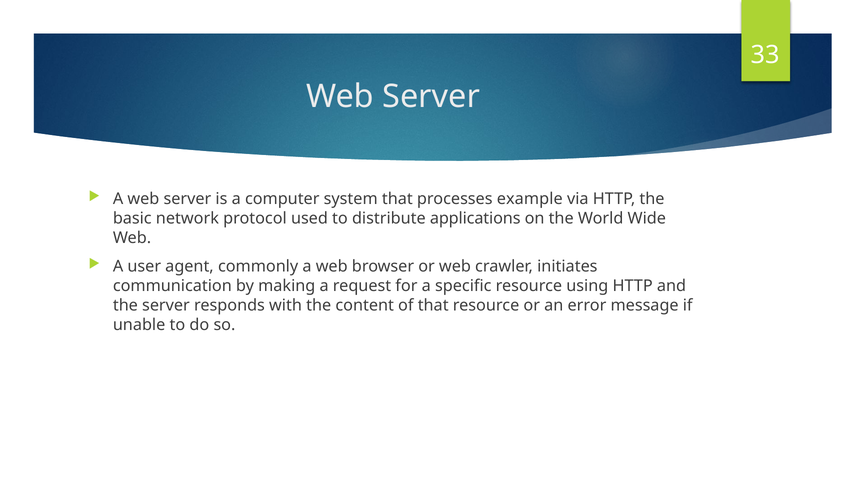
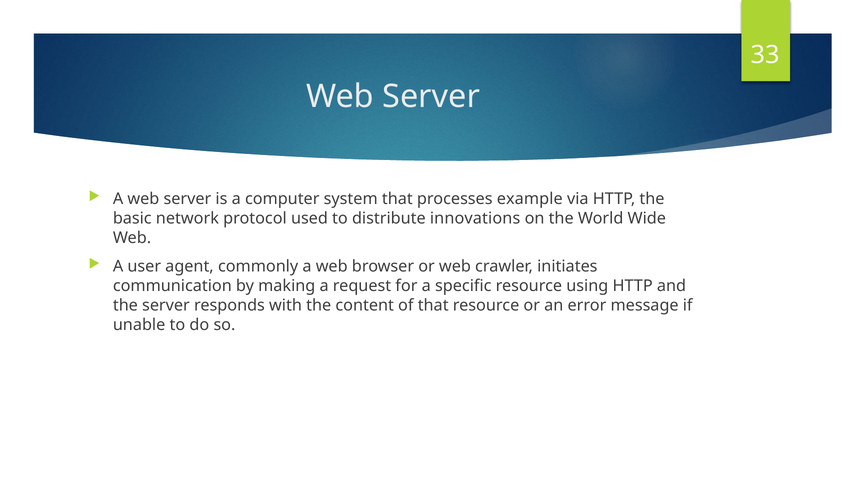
applications: applications -> innovations
